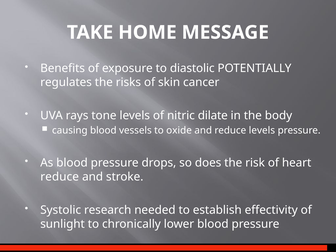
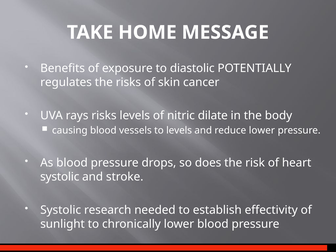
rays tone: tone -> risks
to oxide: oxide -> levels
reduce levels: levels -> lower
reduce at (60, 177): reduce -> systolic
